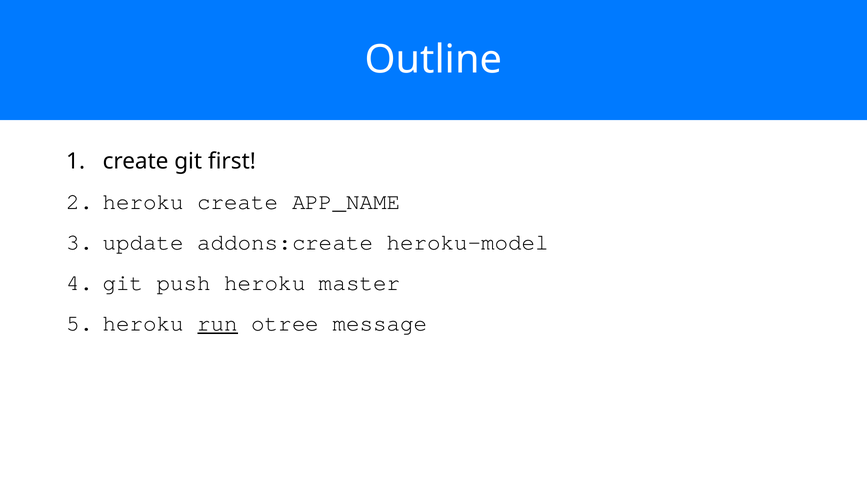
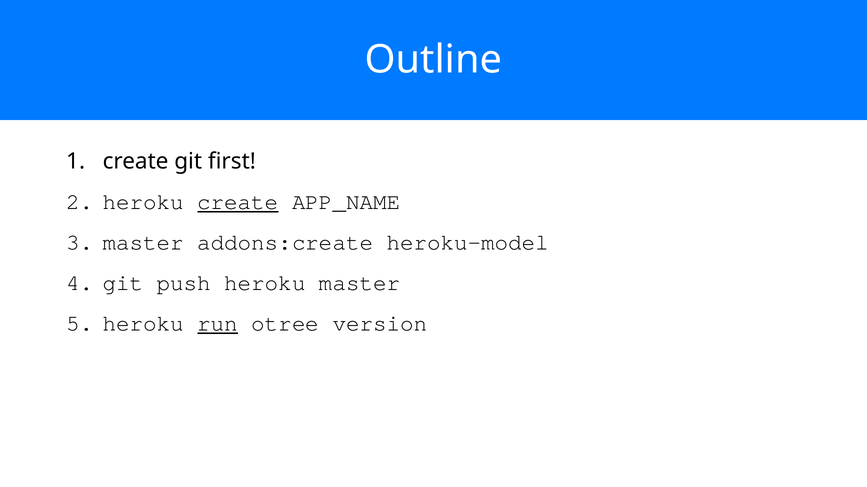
create at (238, 202) underline: none -> present
update at (143, 243): update -> master
message: message -> version
